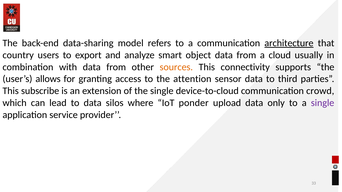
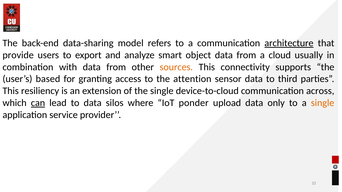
country: country -> provide
allows: allows -> based
subscribe: subscribe -> resiliency
crowd: crowd -> across
can underline: none -> present
single at (323, 103) colour: purple -> orange
